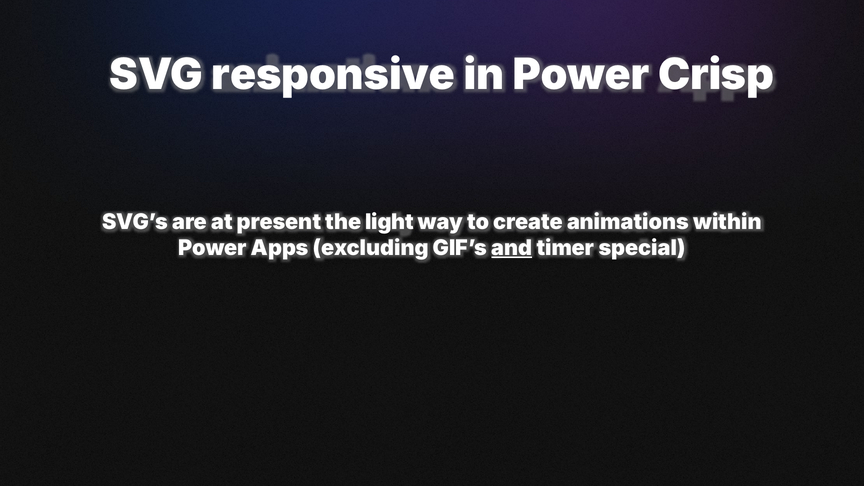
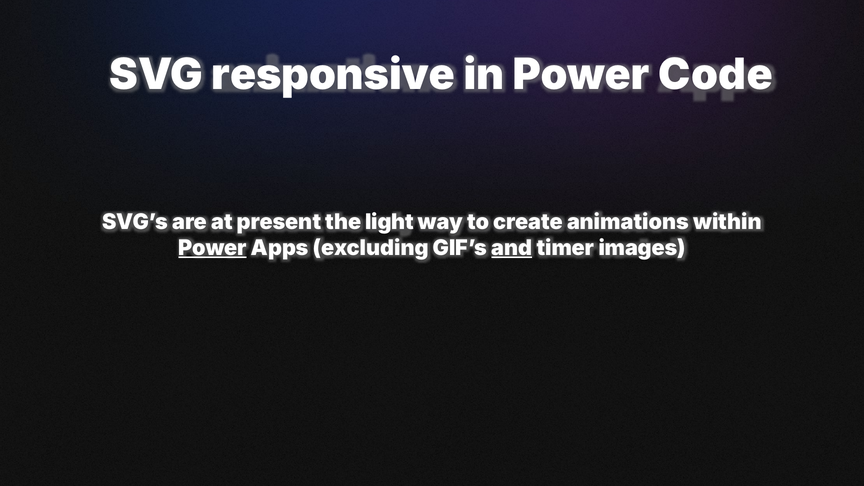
Crisp: Crisp -> Code
Power at (213, 248) underline: none -> present
special: special -> images
